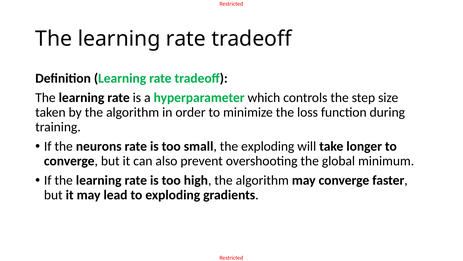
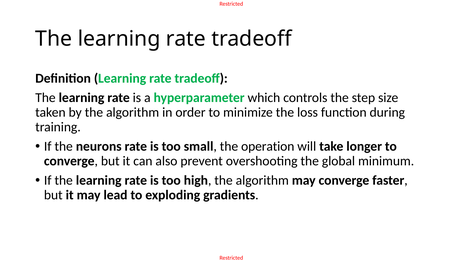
the exploding: exploding -> operation
